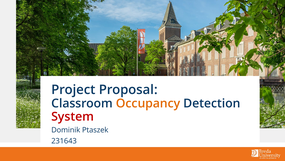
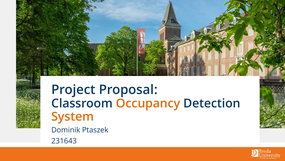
System colour: red -> orange
